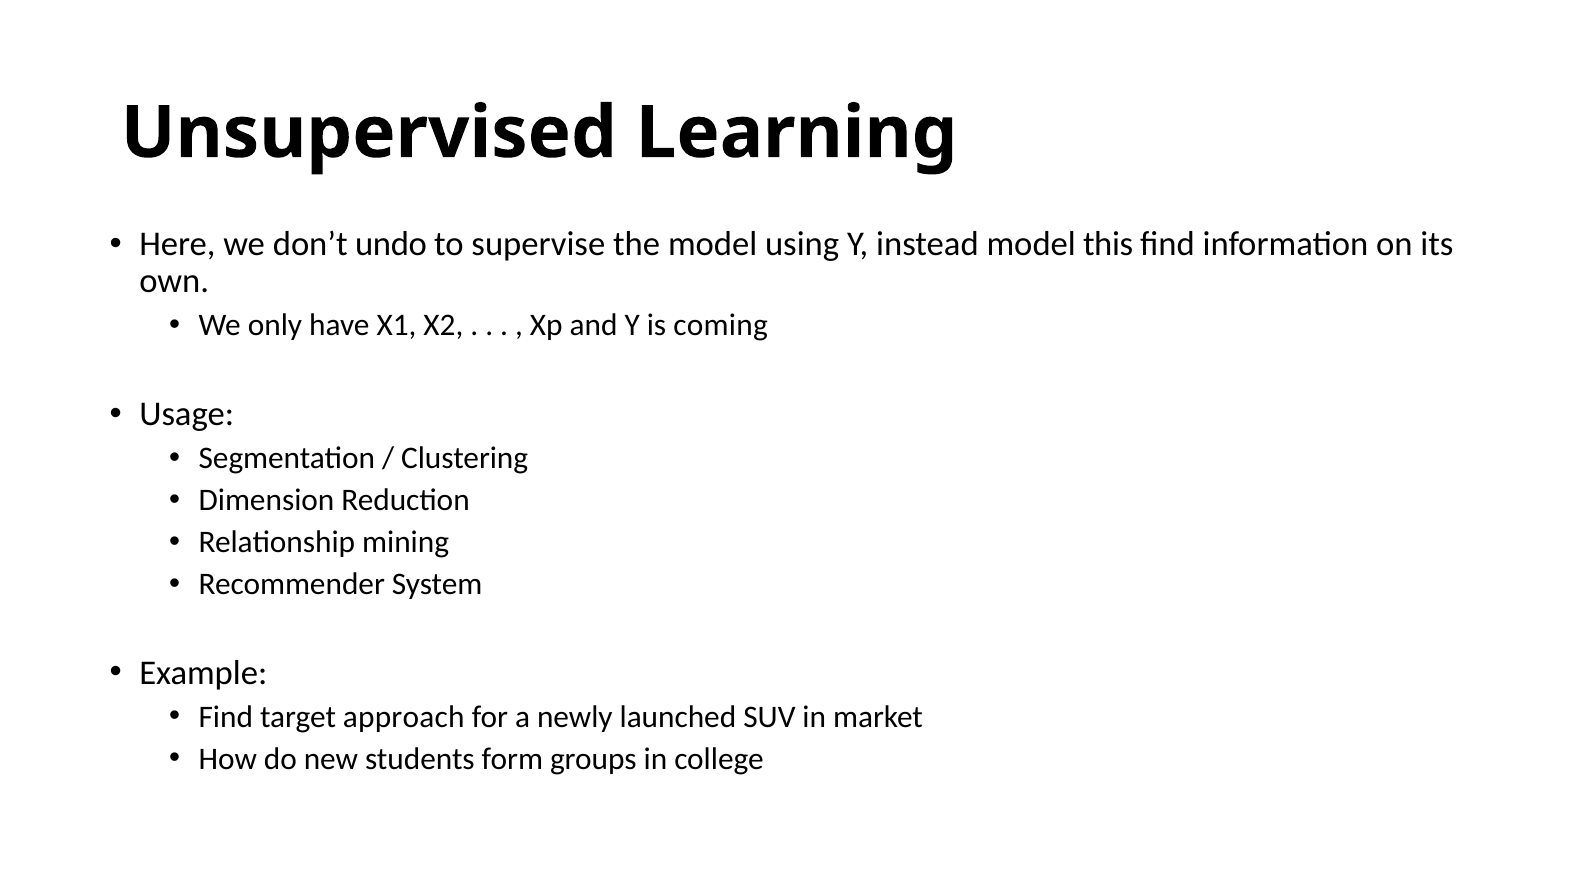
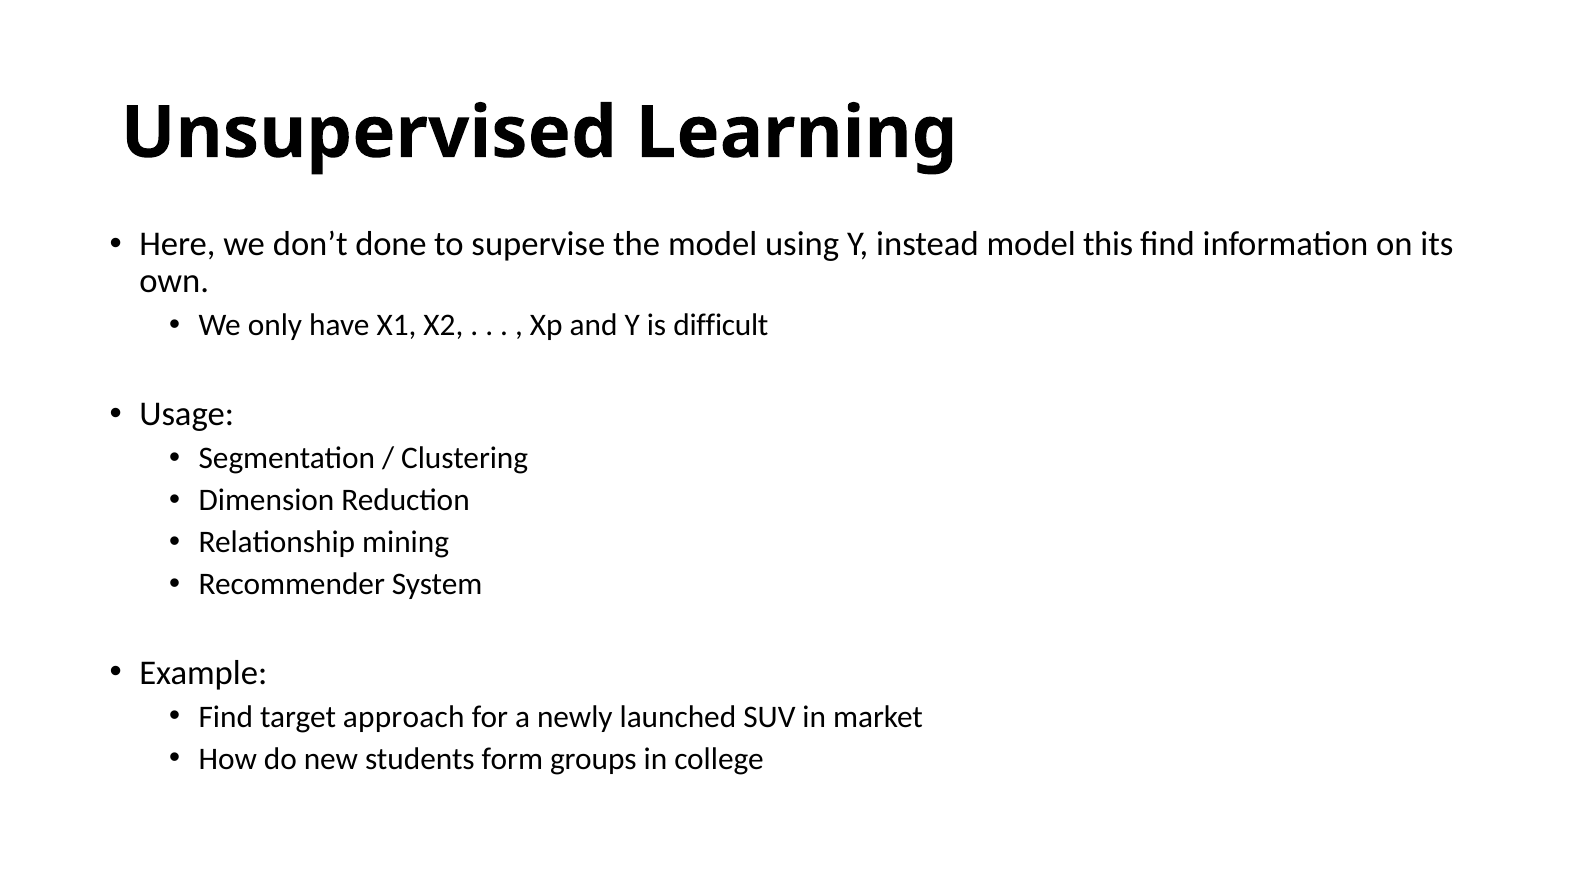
undo: undo -> done
coming: coming -> difficult
